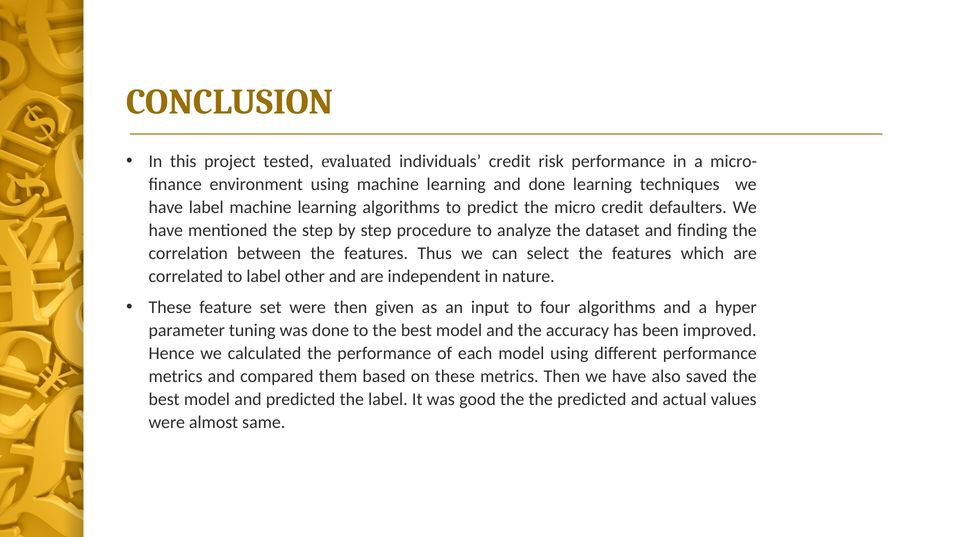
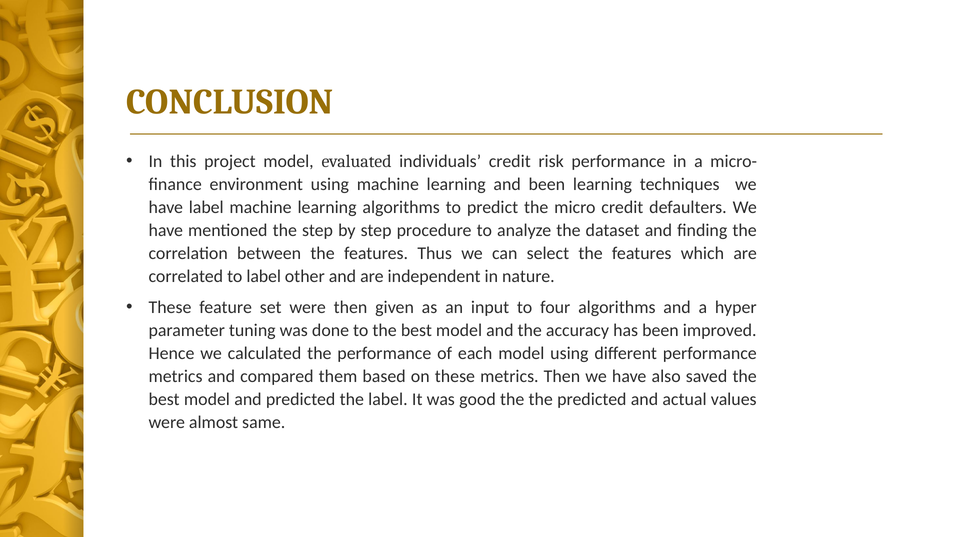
project tested: tested -> model
and done: done -> been
